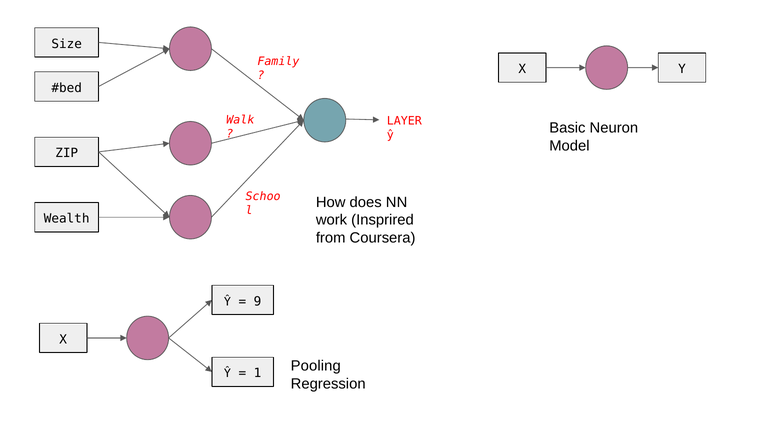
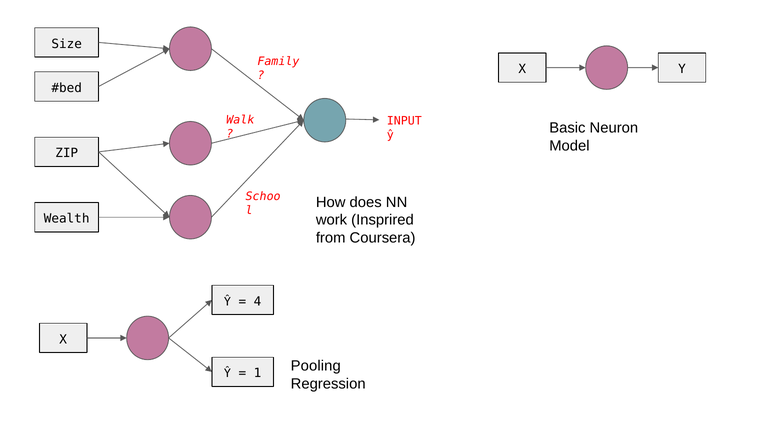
LAYER: LAYER -> INPUT
9: 9 -> 4
